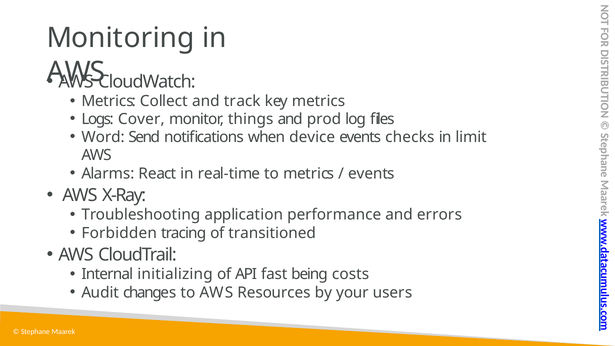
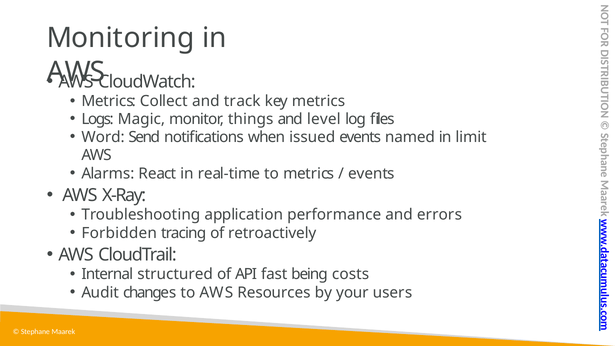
Cover: Cover -> Magic
prod: prod -> level
device: device -> issued
checks: checks -> named
transitioned: transitioned -> retroactively
initializing: initializing -> structured
